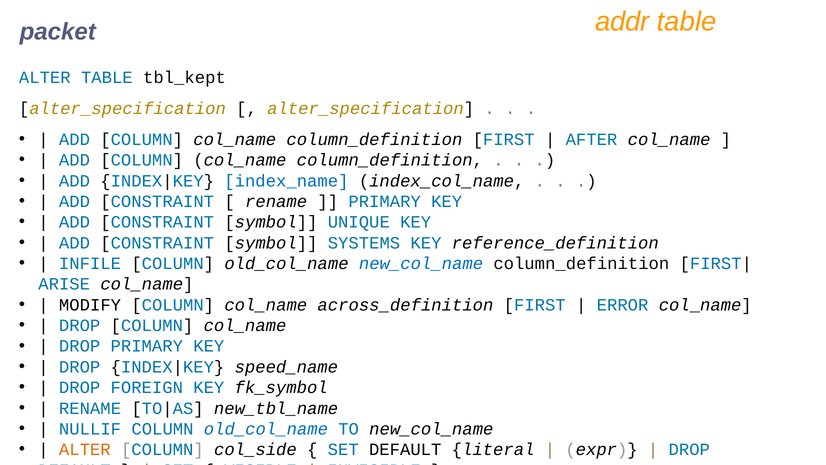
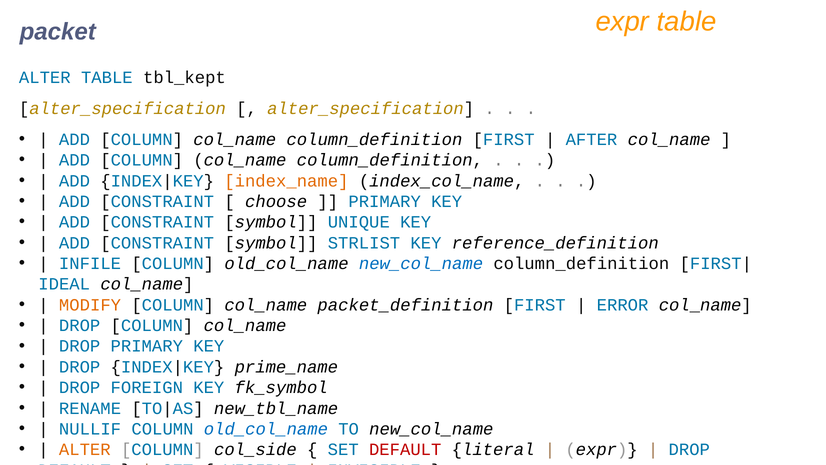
addr at (623, 21): addr -> expr
index_name colour: blue -> orange
rename at (276, 201): rename -> choose
SYSTEMS: SYSTEMS -> STRLIST
ARISE: ARISE -> IDEAL
MODIFY colour: black -> orange
across_definition: across_definition -> packet_definition
speed_name: speed_name -> prime_name
DEFAULT at (405, 449) colour: black -> red
